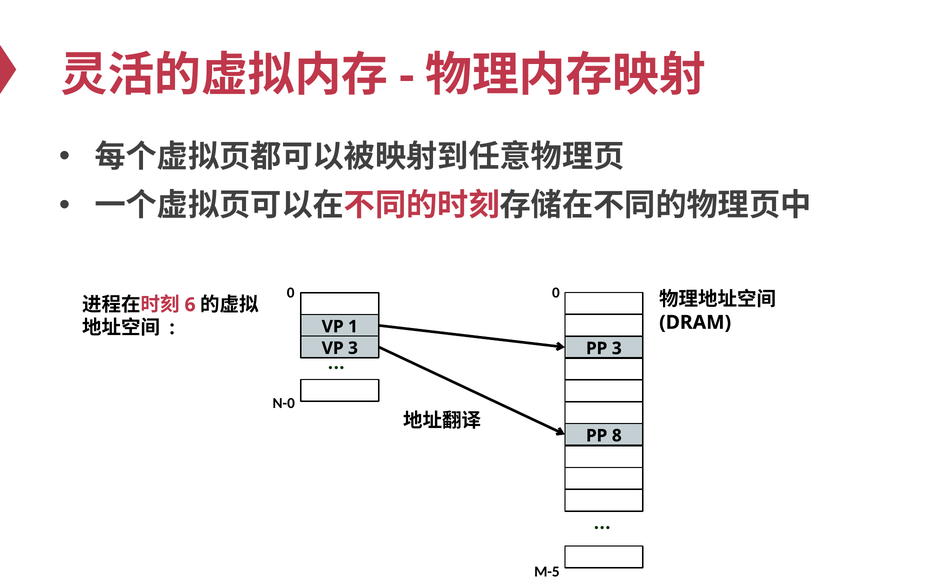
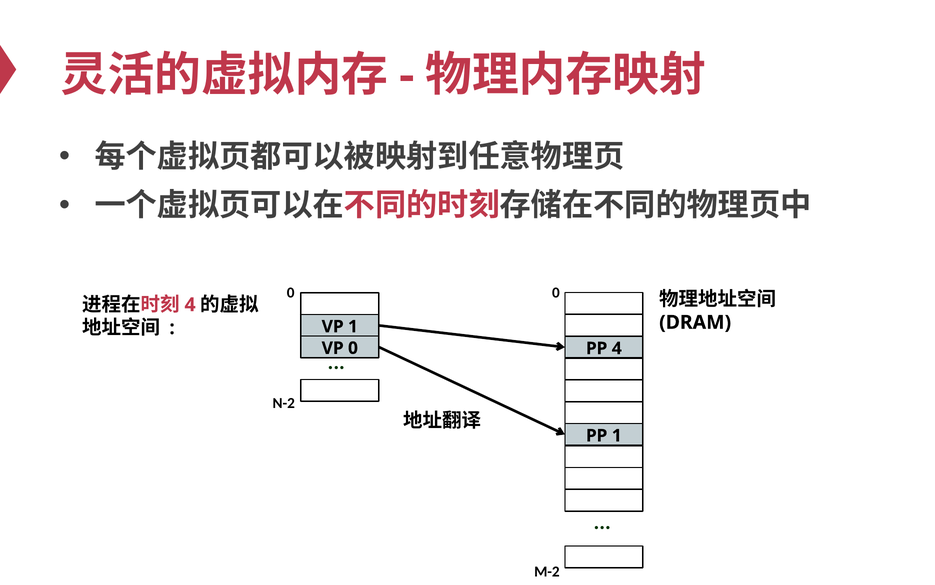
6 at (190, 304): 6 -> 4
3 at (353, 348): 3 -> 0
PP 3: 3 -> 4
N-0: N-0 -> N-2
PP 8: 8 -> 1
M-5: M-5 -> M-2
